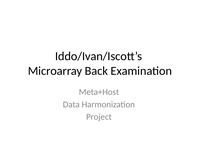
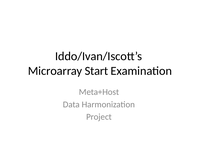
Back: Back -> Start
